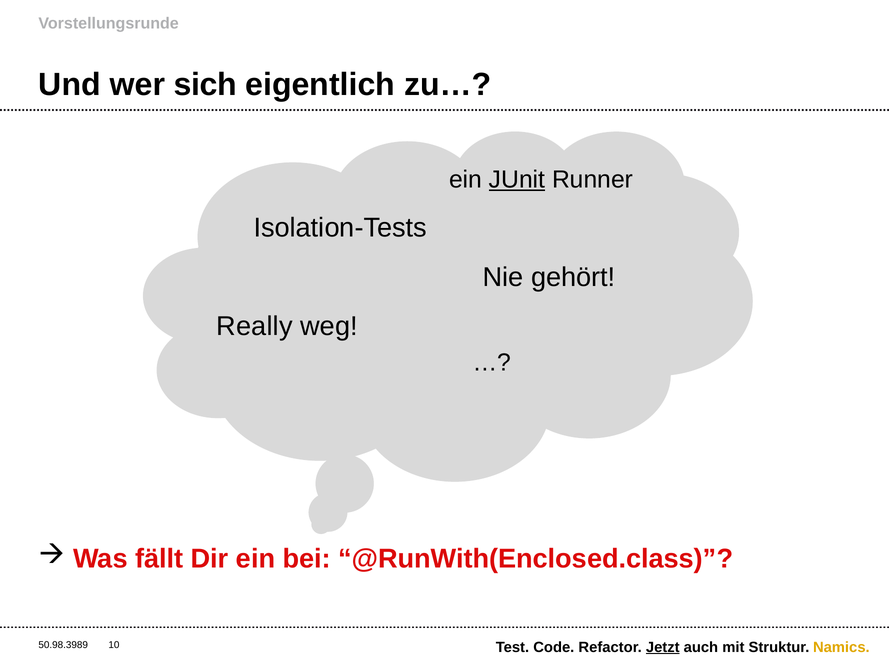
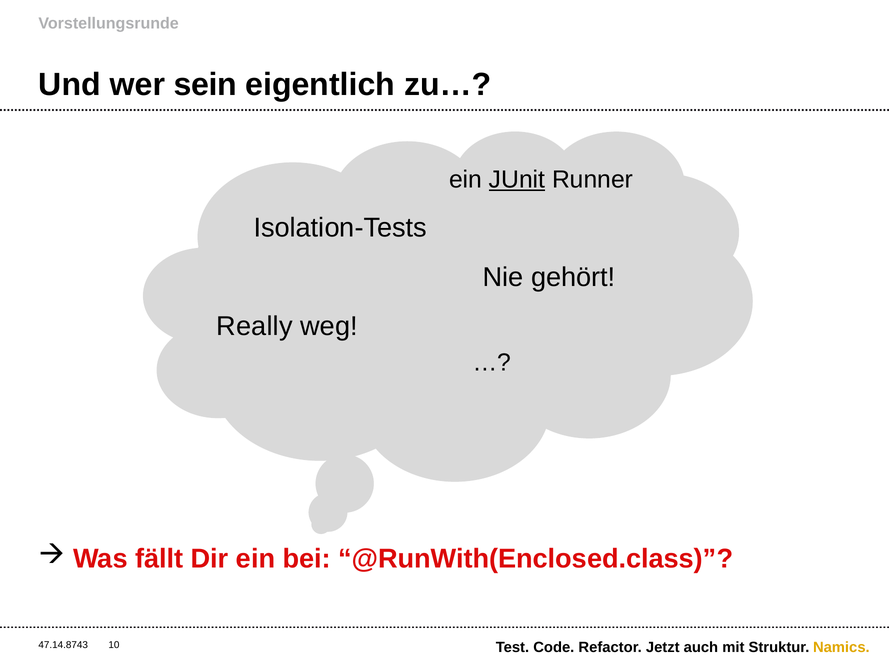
sich: sich -> sein
50.98.3989: 50.98.3989 -> 47.14.8743
Jetzt underline: present -> none
